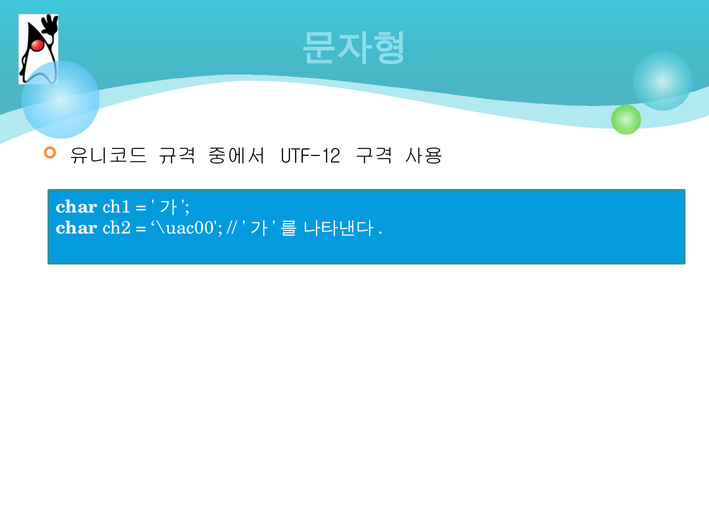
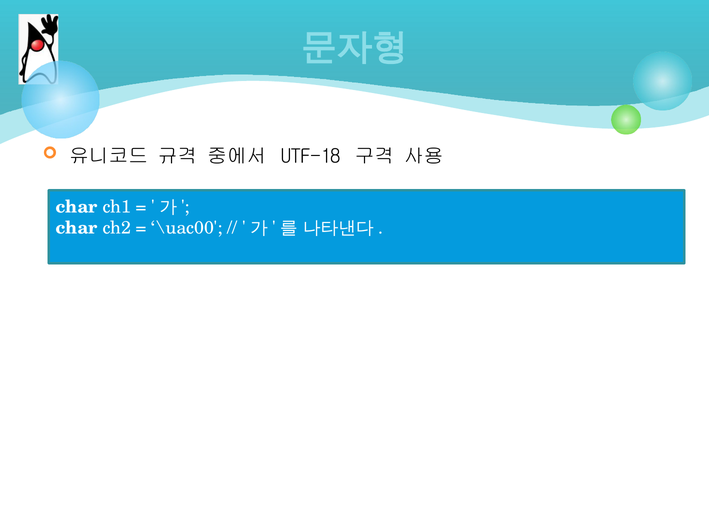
UTF-12: UTF-12 -> UTF-18
